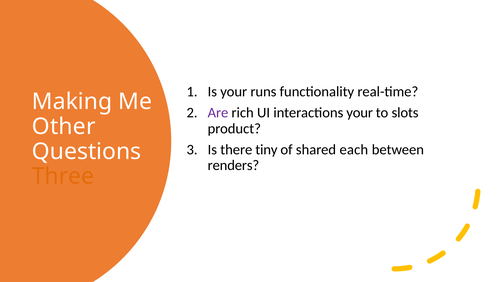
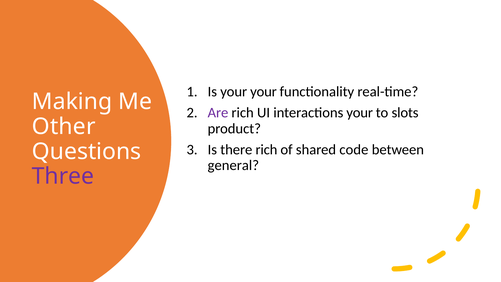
your runs: runs -> your
there tiny: tiny -> rich
each: each -> code
renders: renders -> general
Three colour: orange -> purple
